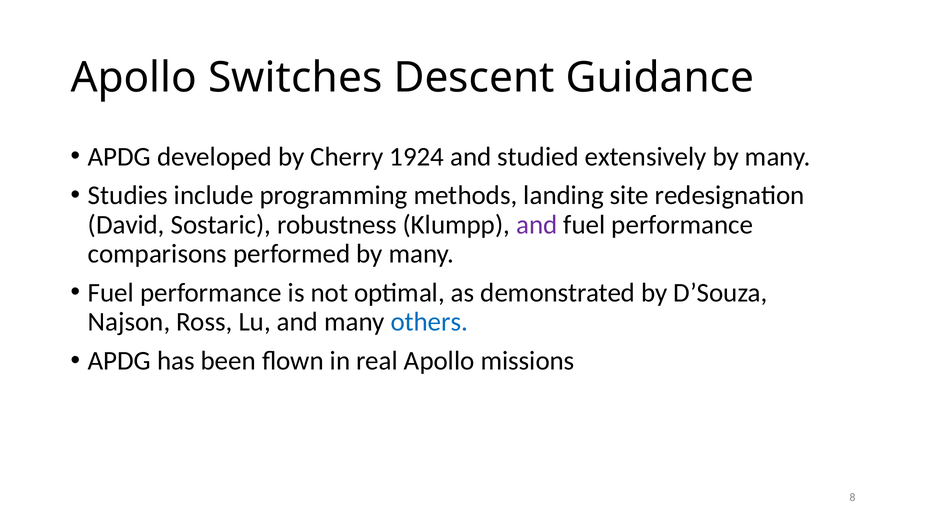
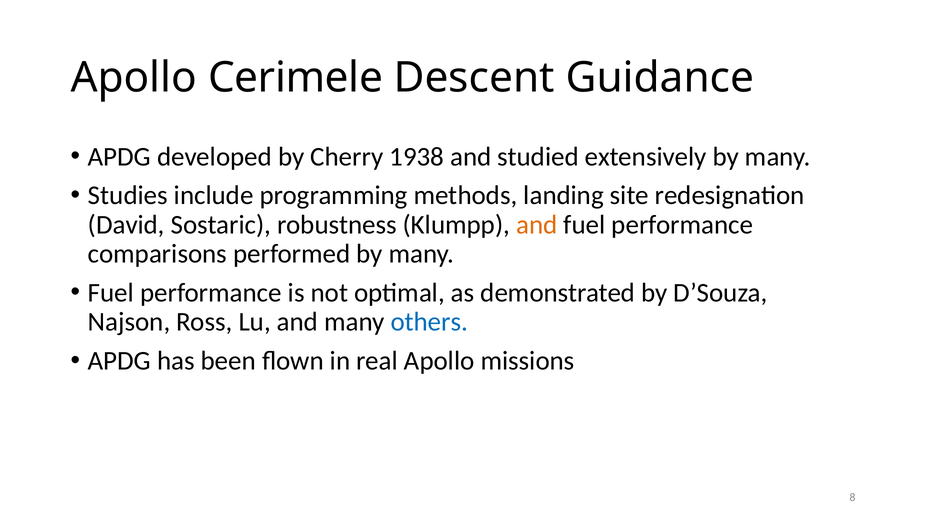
Switches: Switches -> Cerimele
1924: 1924 -> 1938
and at (537, 225) colour: purple -> orange
